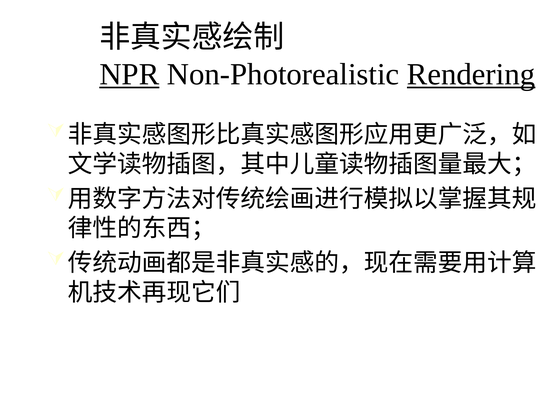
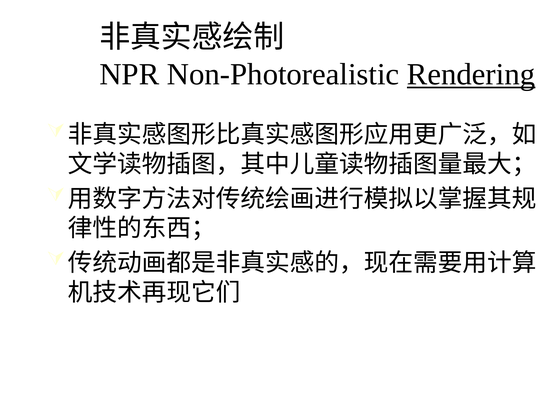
NPR underline: present -> none
